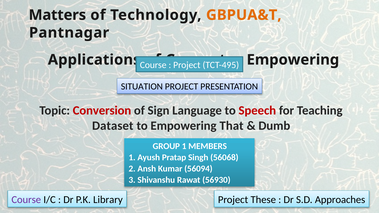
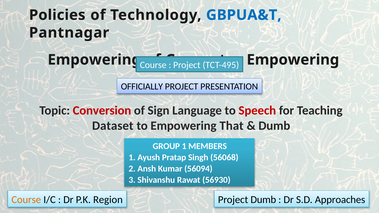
Matters: Matters -> Policies
GBPUA&T colour: orange -> blue
Applications at (94, 60): Applications -> Empowering
SITUATION: SITUATION -> OFFICIALLY
Course at (26, 200) colour: purple -> orange
Library: Library -> Region
Project These: These -> Dumb
